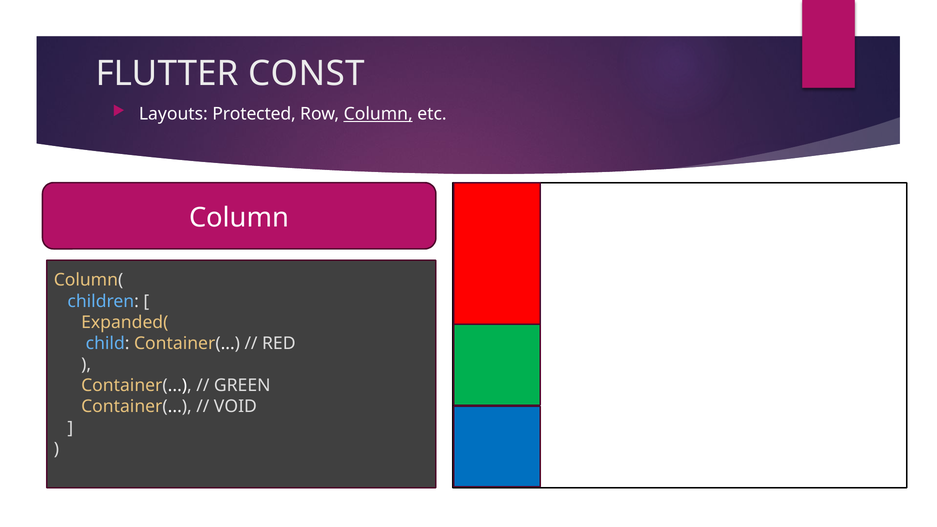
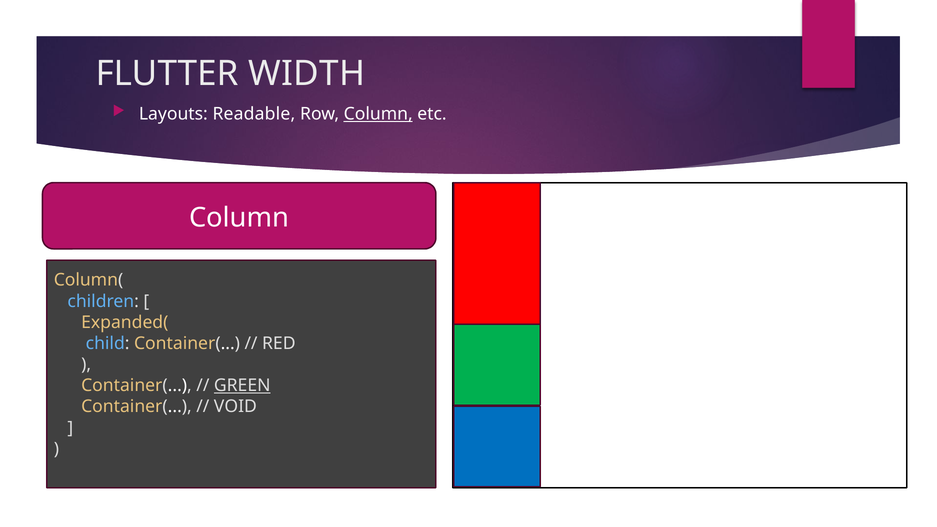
CONST: CONST -> WIDTH
Protected: Protected -> Readable
GREEN underline: none -> present
